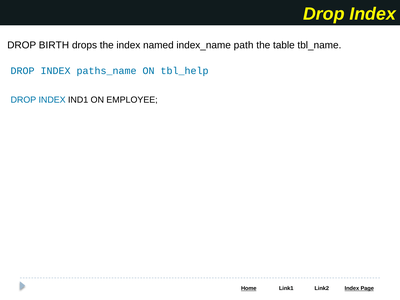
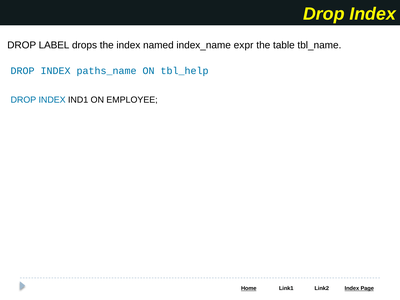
BIRTH: BIRTH -> LABEL
path: path -> expr
